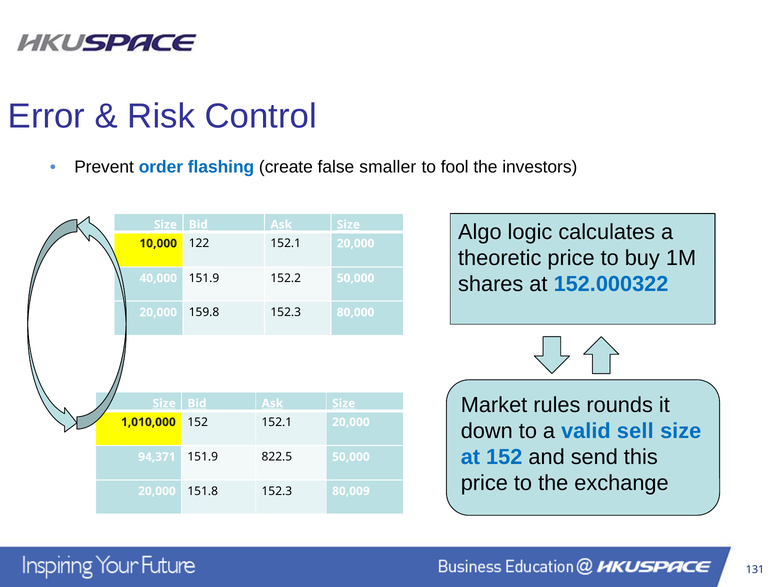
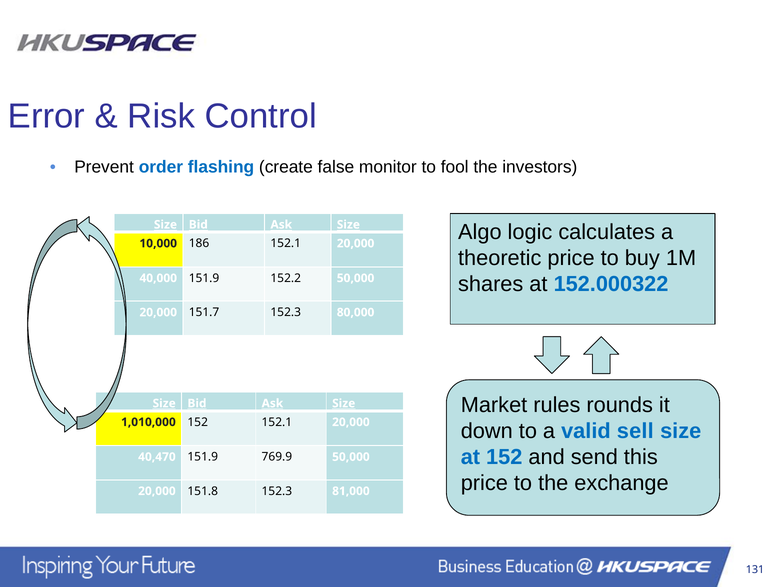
smaller: smaller -> monitor
122: 122 -> 186
159.8: 159.8 -> 151.7
94,371: 94,371 -> 40,470
822.5: 822.5 -> 769.9
80,009: 80,009 -> 81,000
